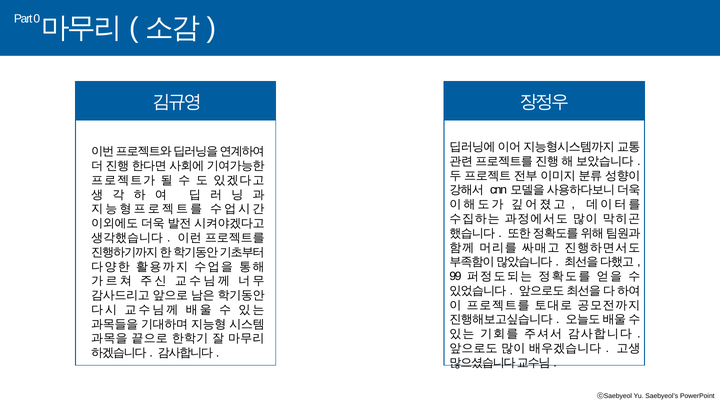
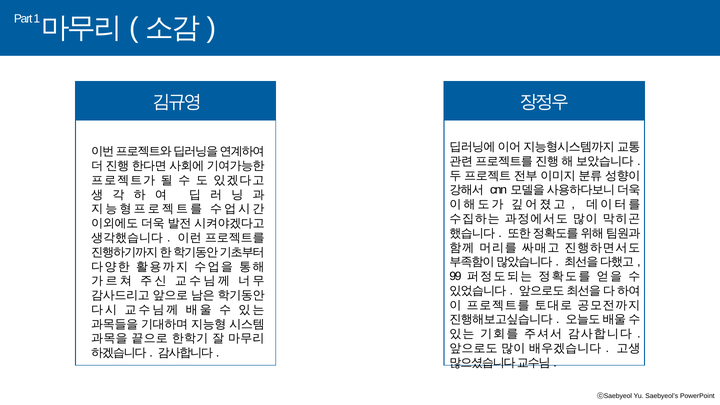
0: 0 -> 1
